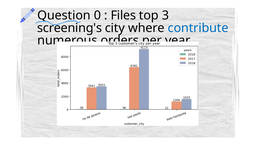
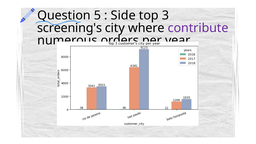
0: 0 -> 5
Files: Files -> Side
contribute colour: blue -> purple
